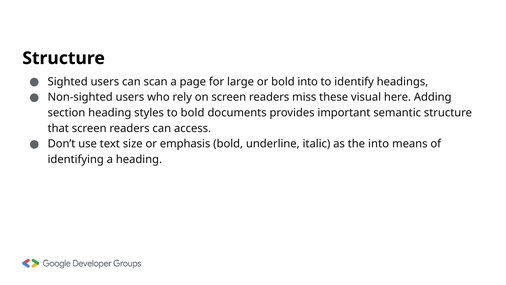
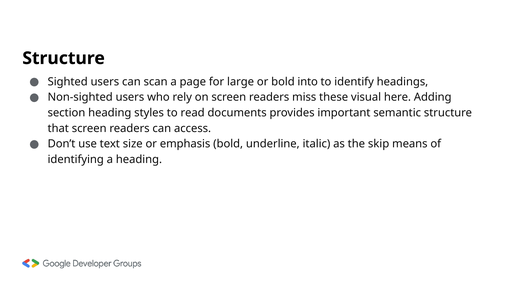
to bold: bold -> read
the into: into -> skip
